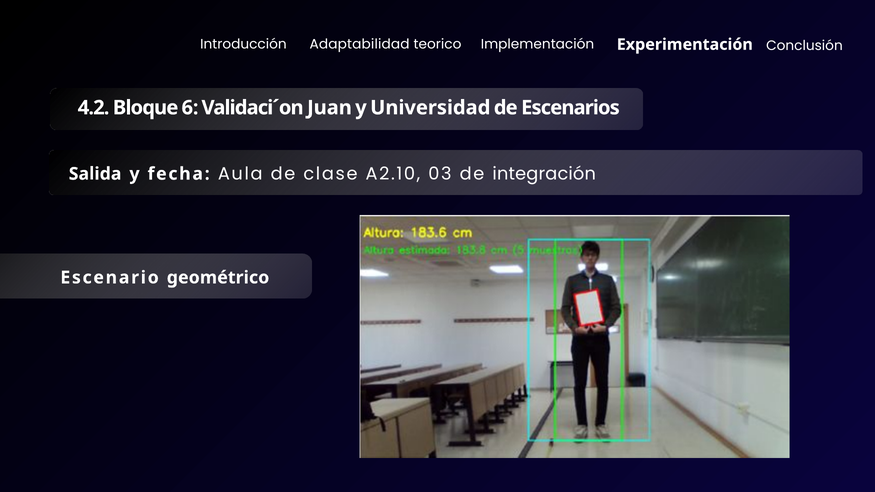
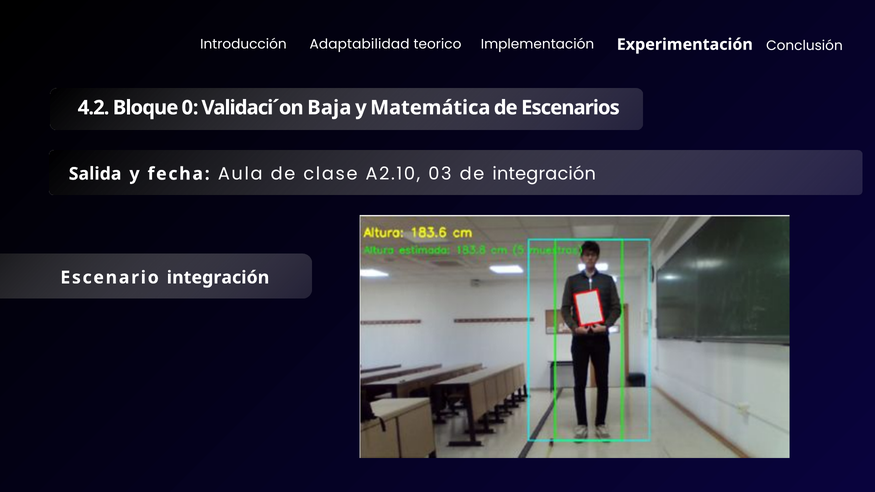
6: 6 -> 0
Juan: Juan -> Baja
Universidad: Universidad -> Matemática
Escenario geométrico: geométrico -> integración
